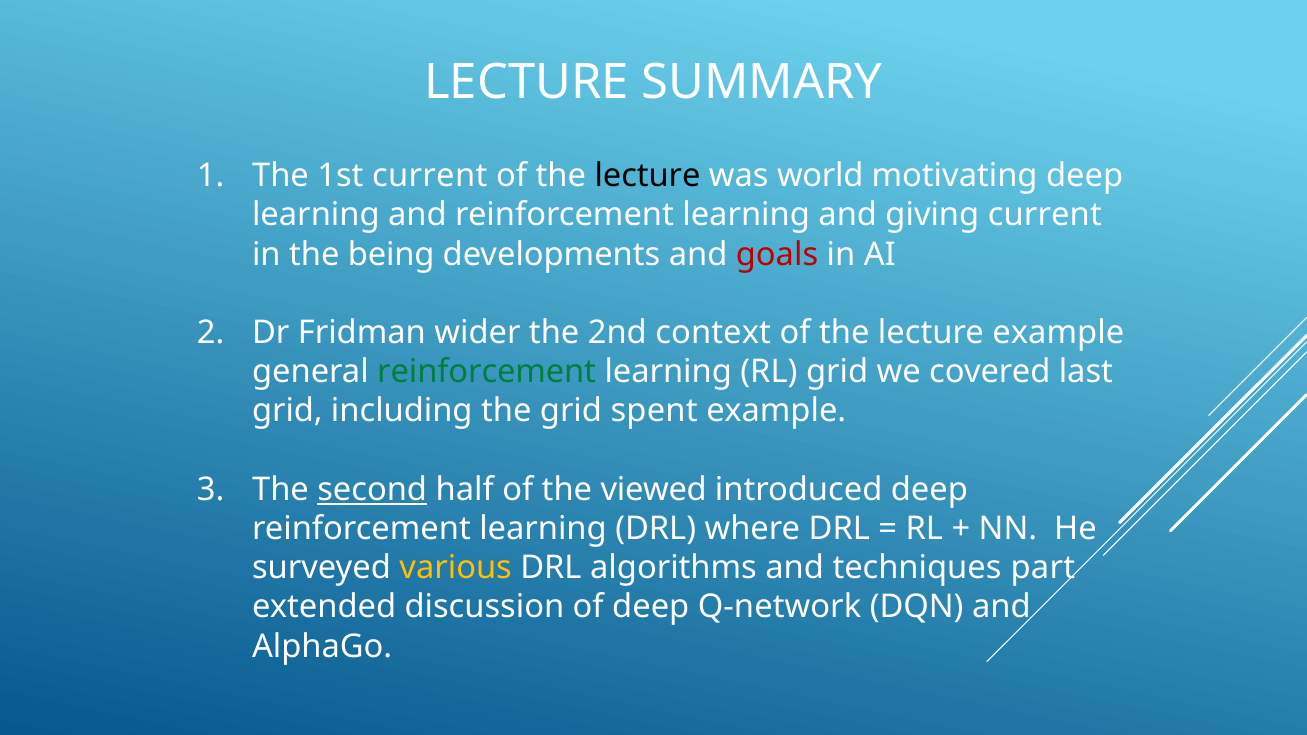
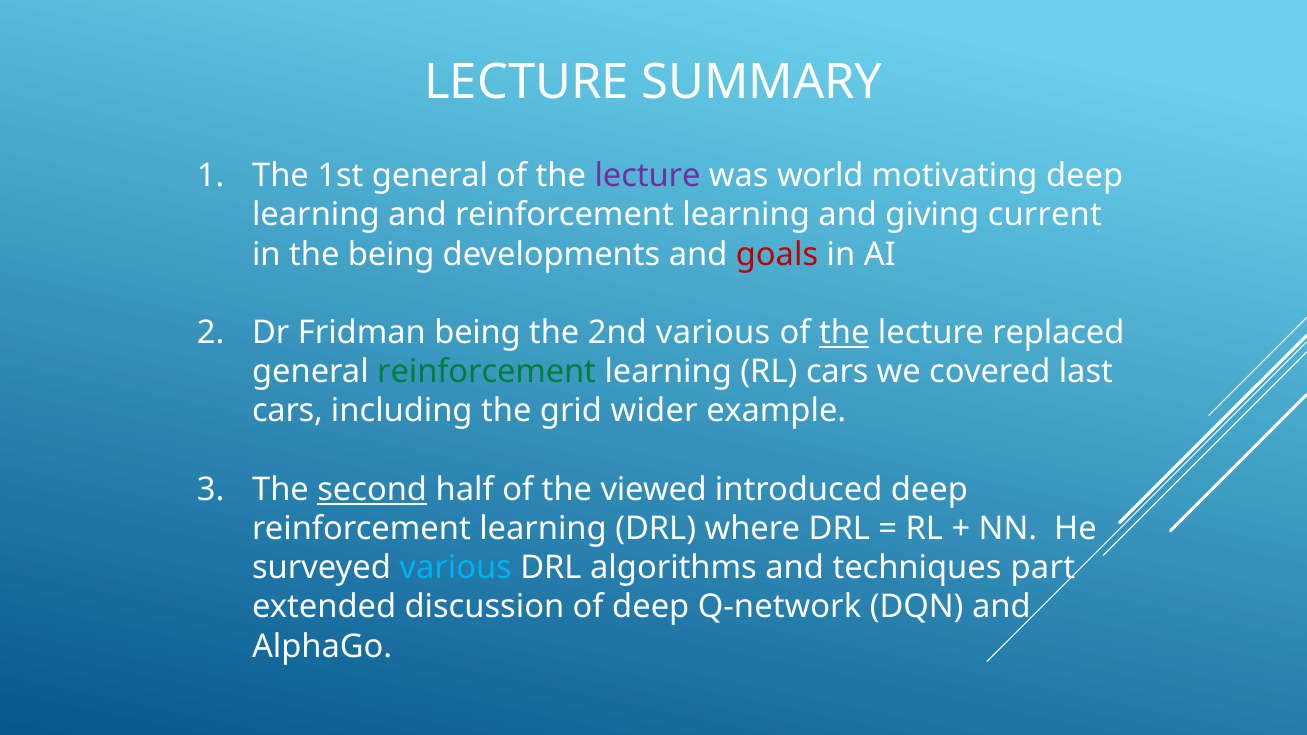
1st current: current -> general
lecture at (648, 176) colour: black -> purple
Fridman wider: wider -> being
2nd context: context -> various
the at (844, 333) underline: none -> present
lecture example: example -> replaced
RL grid: grid -> cars
grid at (287, 411): grid -> cars
spent: spent -> wider
various at (456, 568) colour: yellow -> light blue
